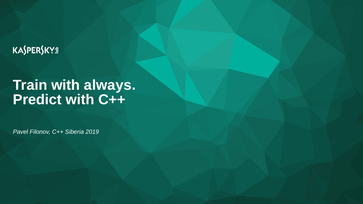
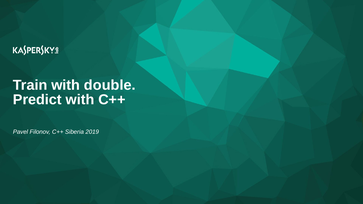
always: always -> double
